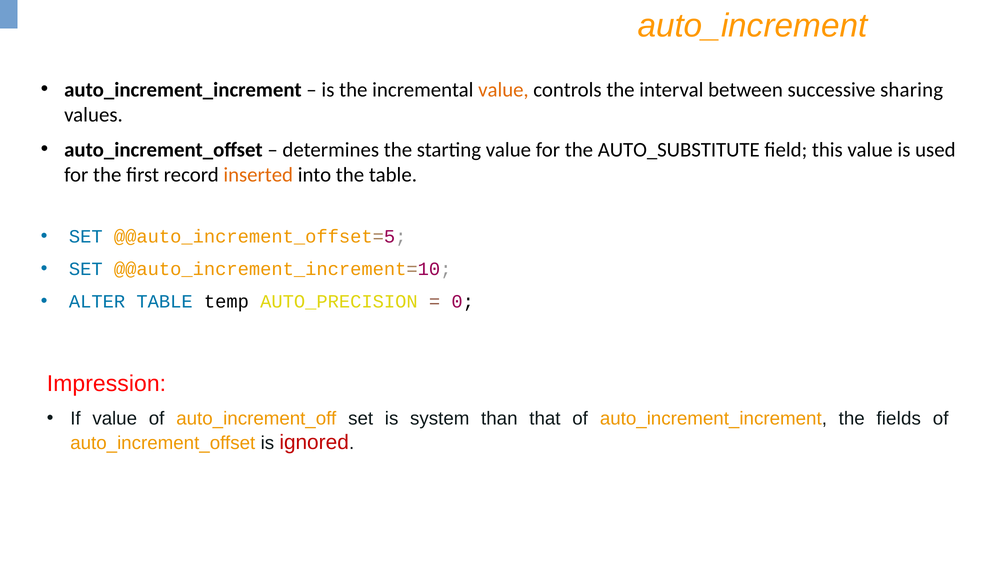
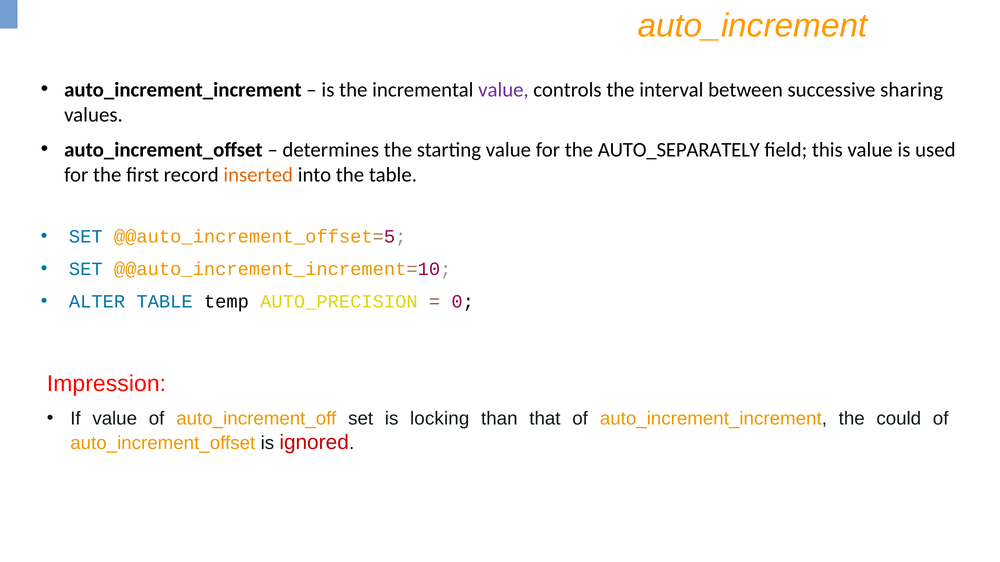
value at (503, 90) colour: orange -> purple
AUTO_SUBSTITUTE: AUTO_SUBSTITUTE -> AUTO_SEPARATELY
system: system -> locking
fields: fields -> could
